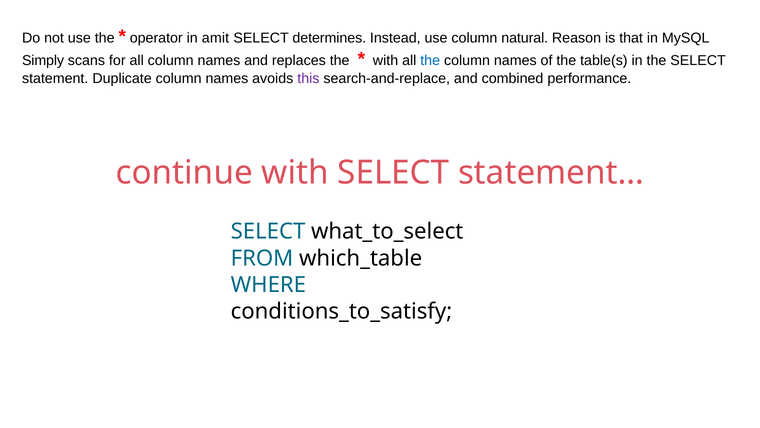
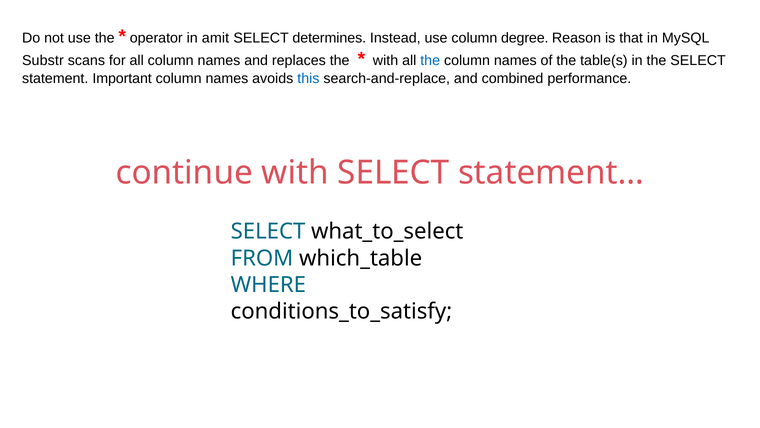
natural: natural -> degree
Simply: Simply -> Substr
Duplicate: Duplicate -> Important
this colour: purple -> blue
